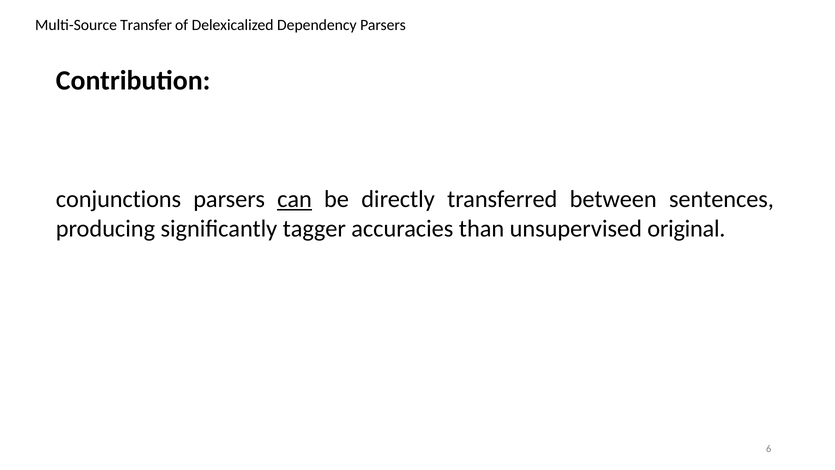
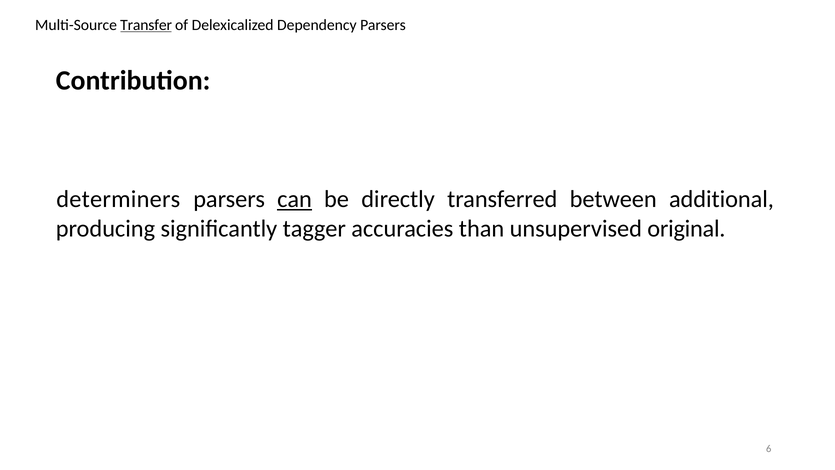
Transfer underline: none -> present
conjunctions: conjunctions -> determiners
sentences: sentences -> additional
